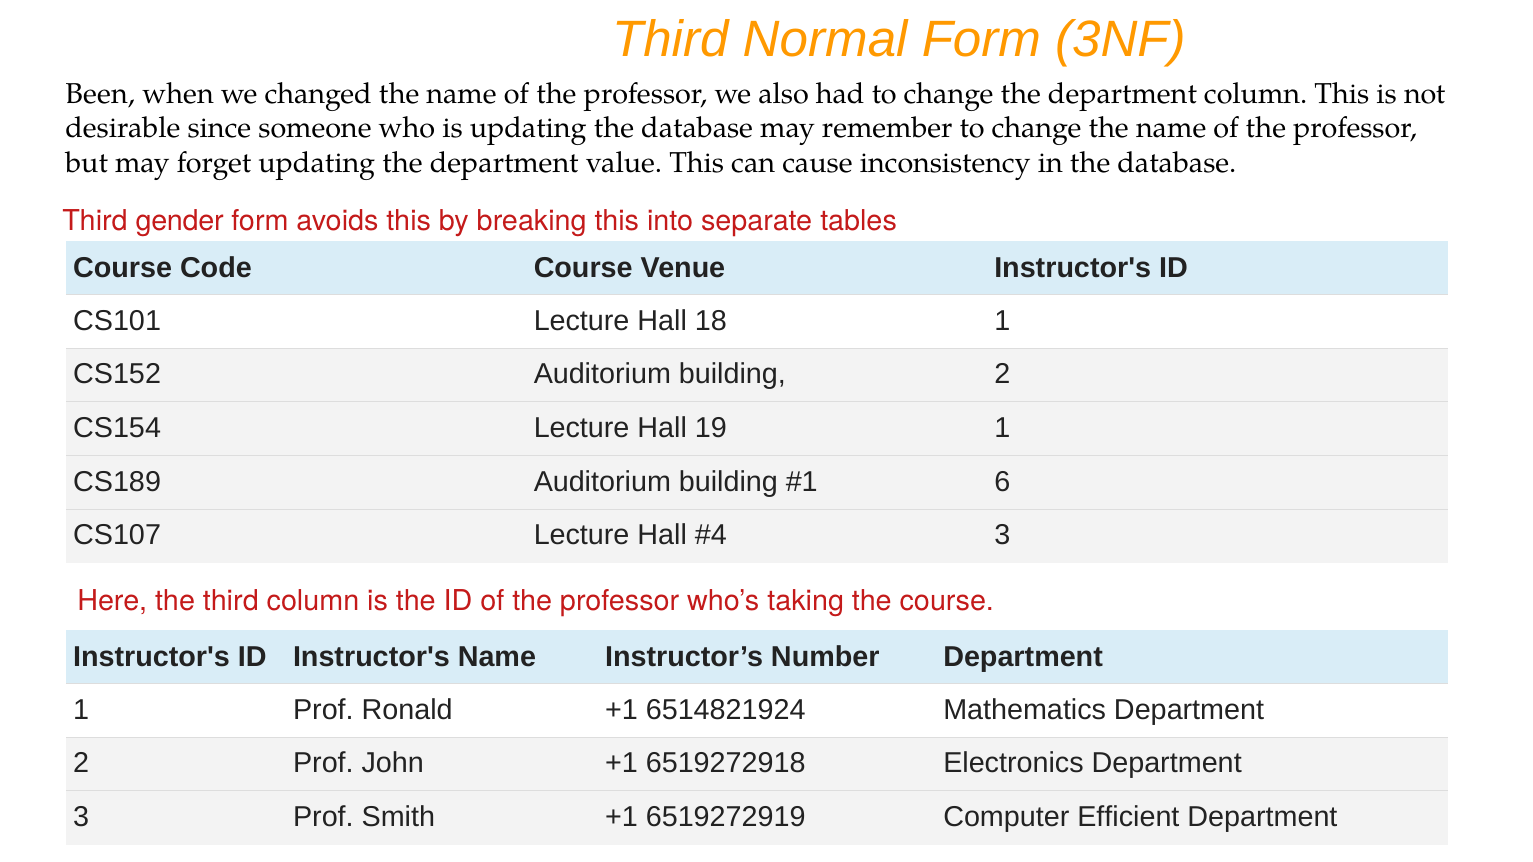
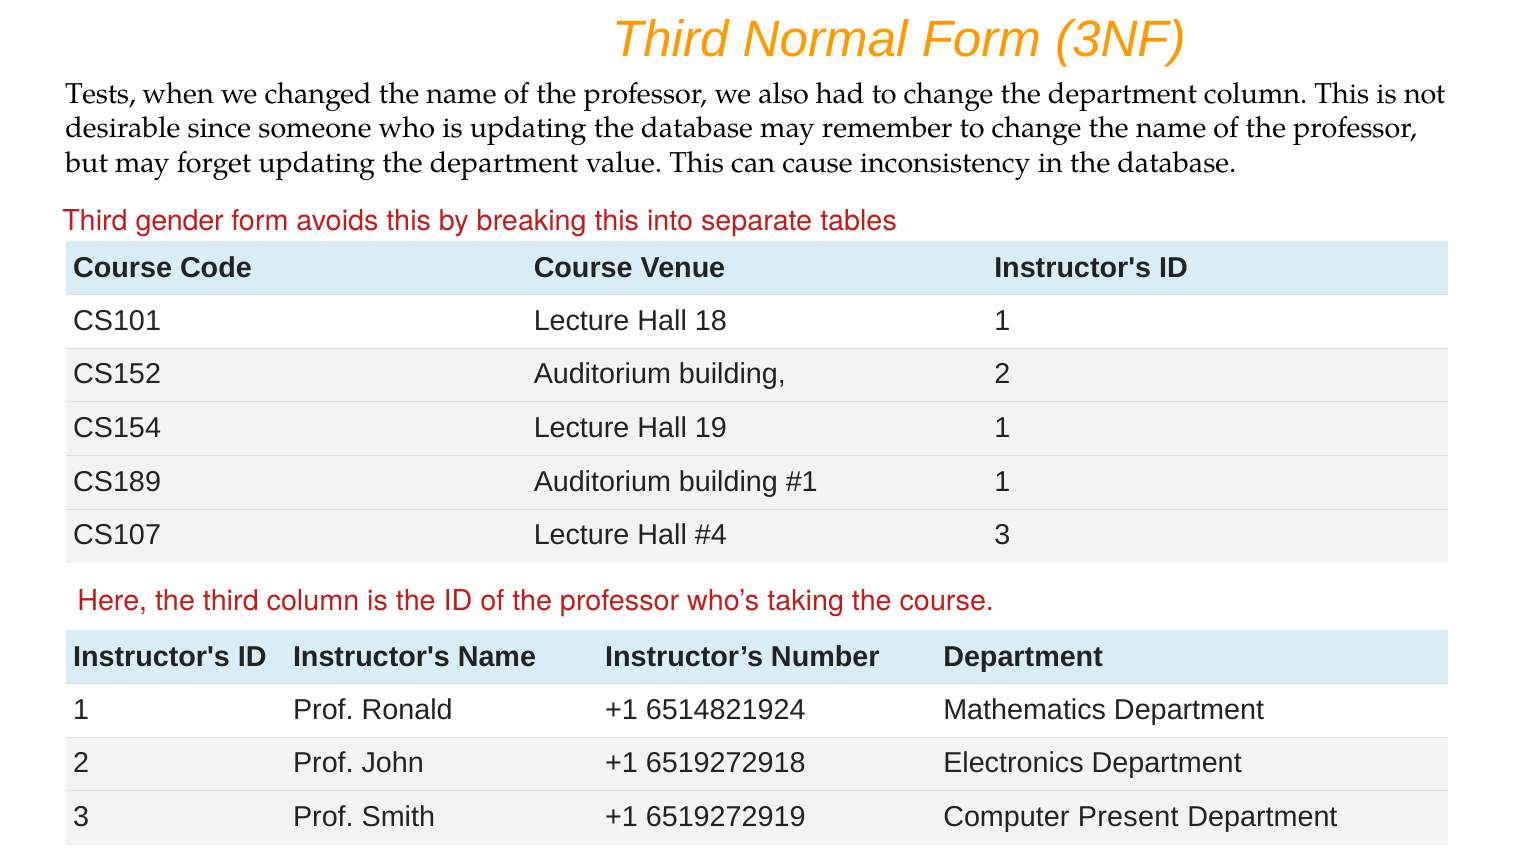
Been: Been -> Tests
6 at (1002, 482): 6 -> 1
Efficient: Efficient -> Present
